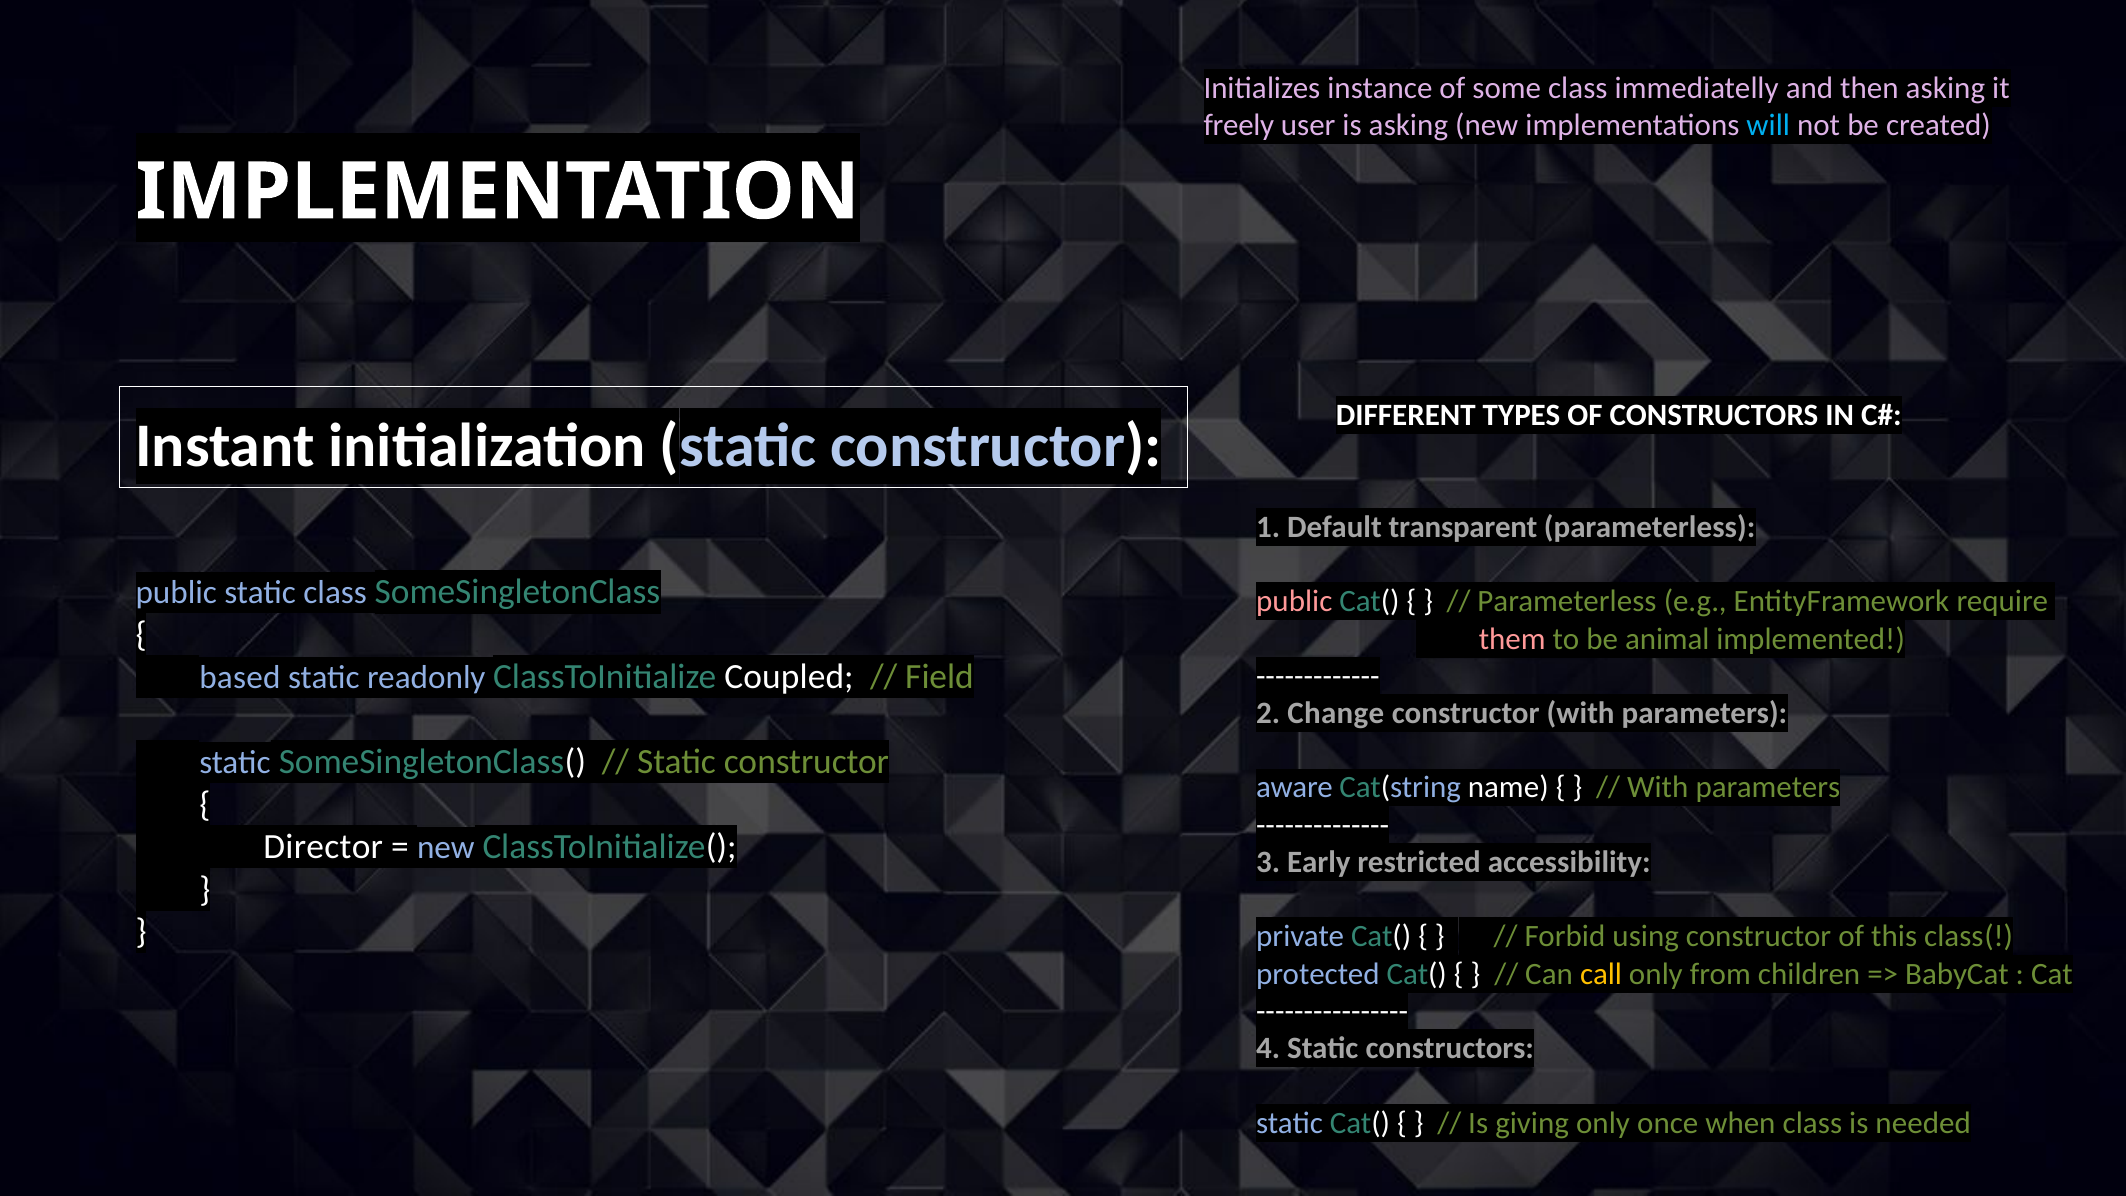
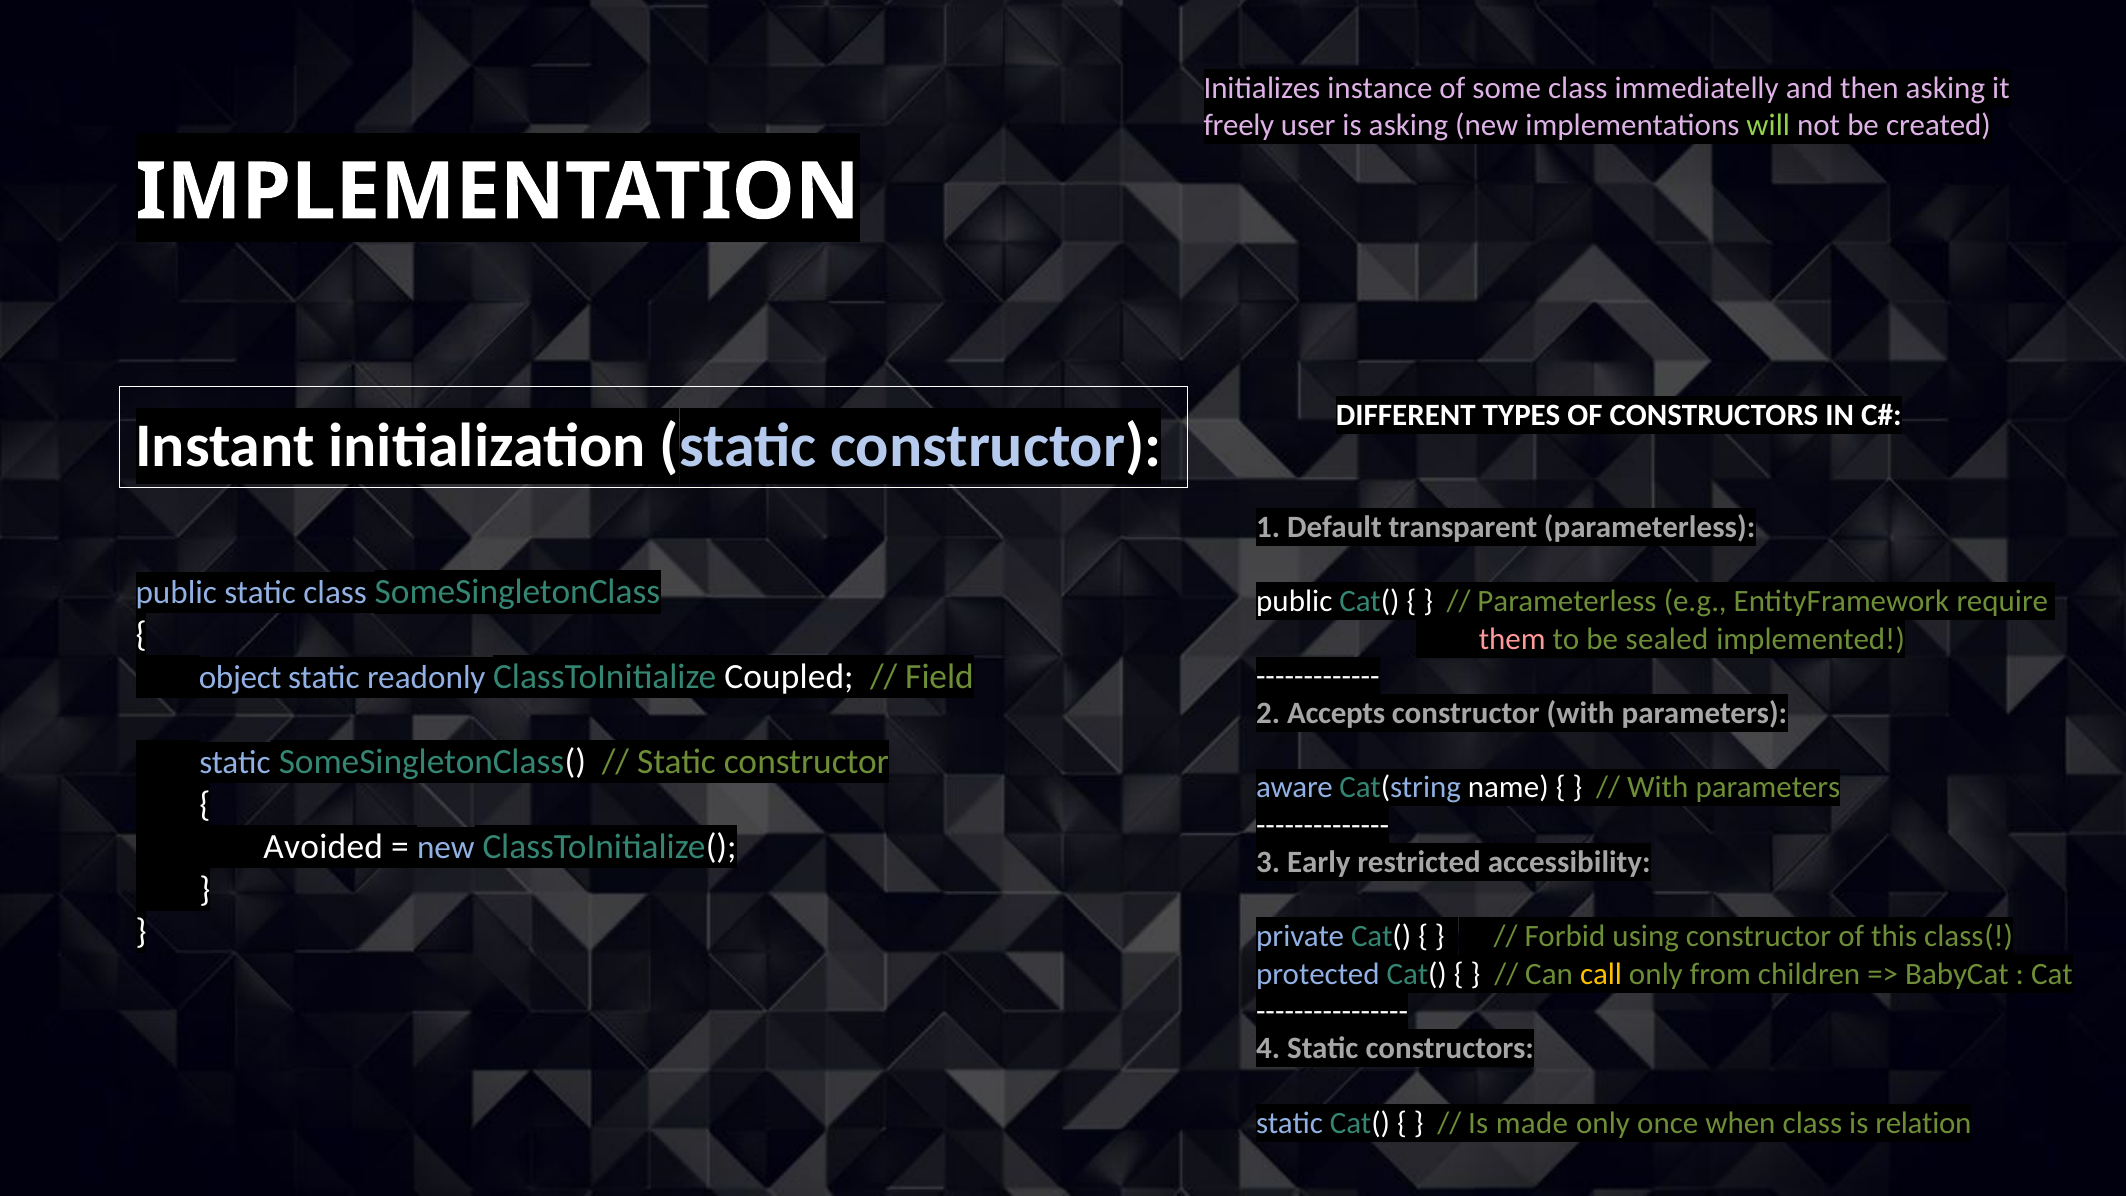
will colour: light blue -> light green
public at (1294, 602) colour: pink -> white
animal: animal -> sealed
based: based -> object
Change: Change -> Accepts
Director: Director -> Avoided
giving: giving -> made
needed: needed -> relation
